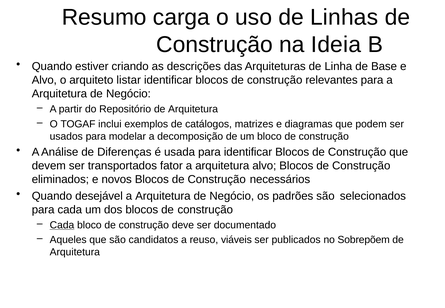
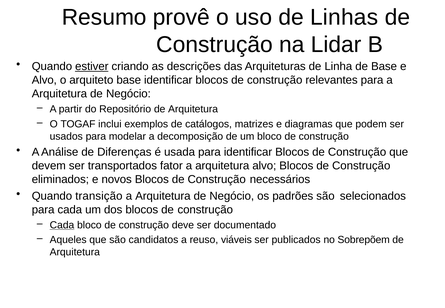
carga: carga -> provê
Ideia: Ideia -> Lidar
estiver underline: none -> present
arquiteto listar: listar -> base
desejável: desejável -> transição
